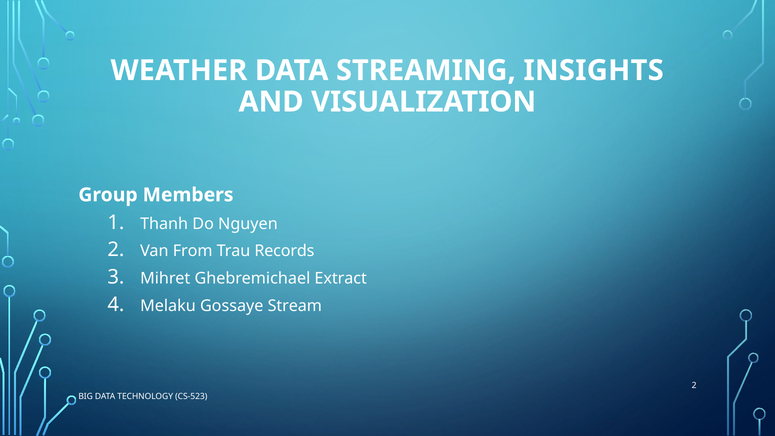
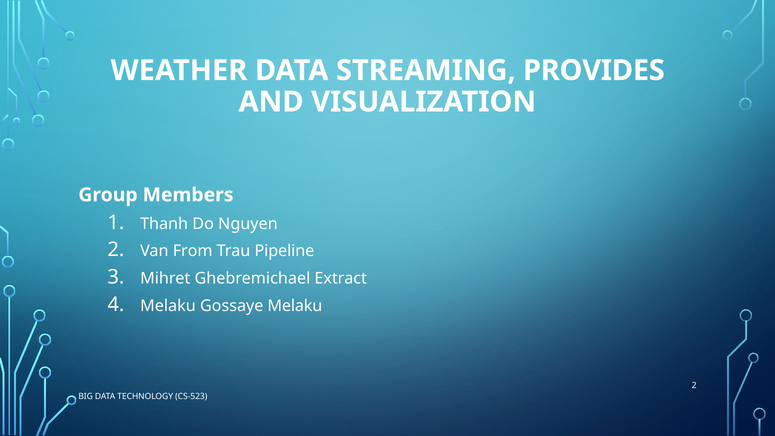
INSIGHTS: INSIGHTS -> PROVIDES
Records: Records -> Pipeline
Gossaye Stream: Stream -> Melaku
